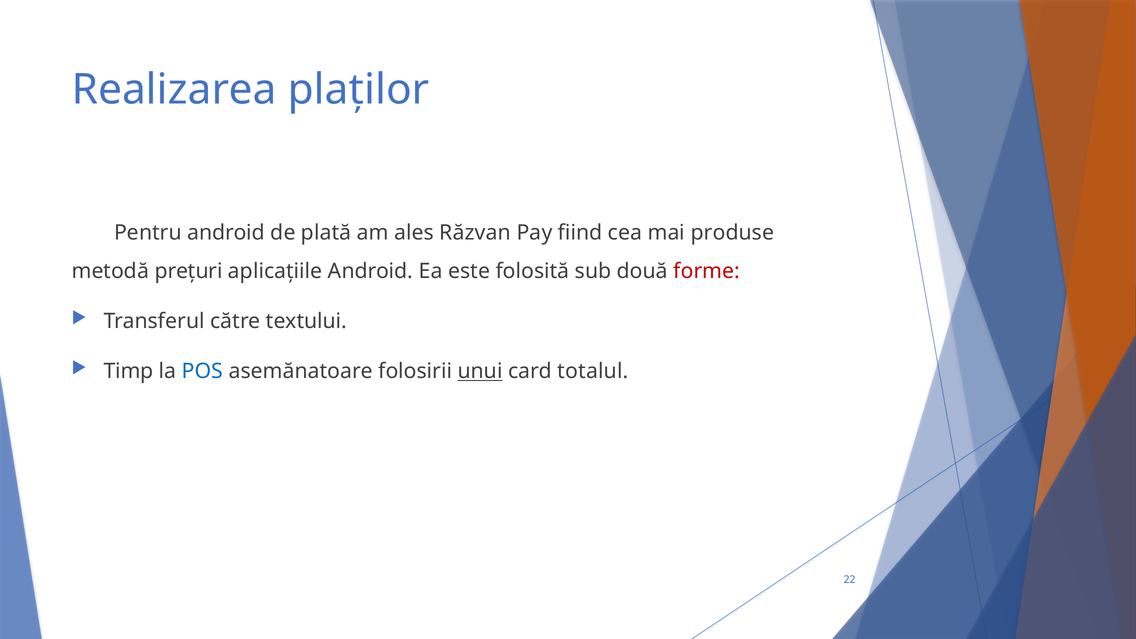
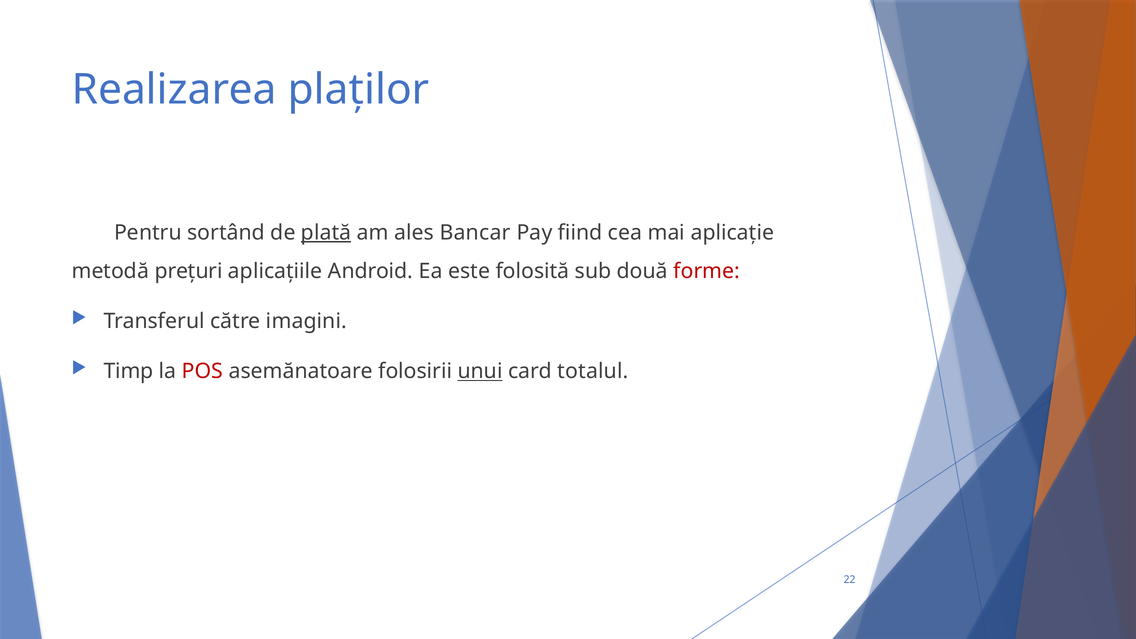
Pentru android: android -> sortând
plată underline: none -> present
Răzvan: Răzvan -> Bancar
produse: produse -> aplicație
textului: textului -> imagini
POS colour: blue -> red
